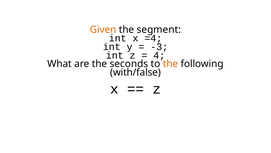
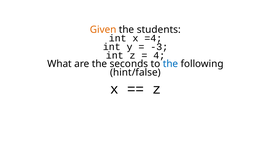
segment: segment -> students
the at (171, 64) colour: orange -> blue
with/false: with/false -> hint/false
